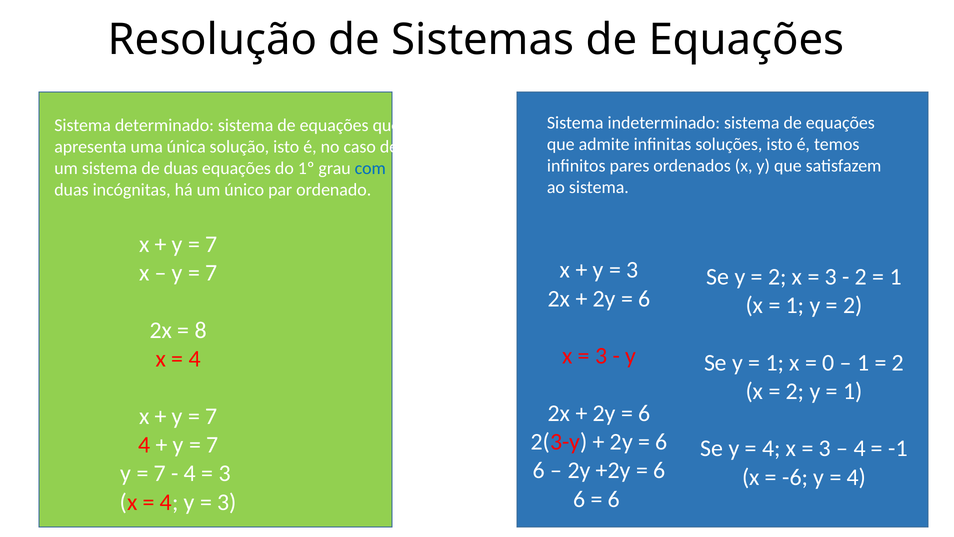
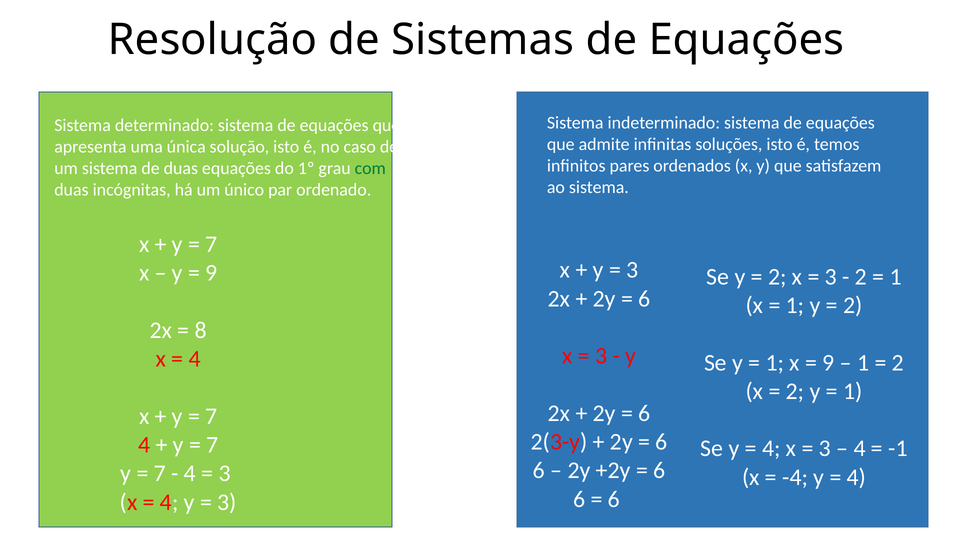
com colour: blue -> green
7 at (211, 273): 7 -> 9
0 at (828, 362): 0 -> 9
-6: -6 -> -4
